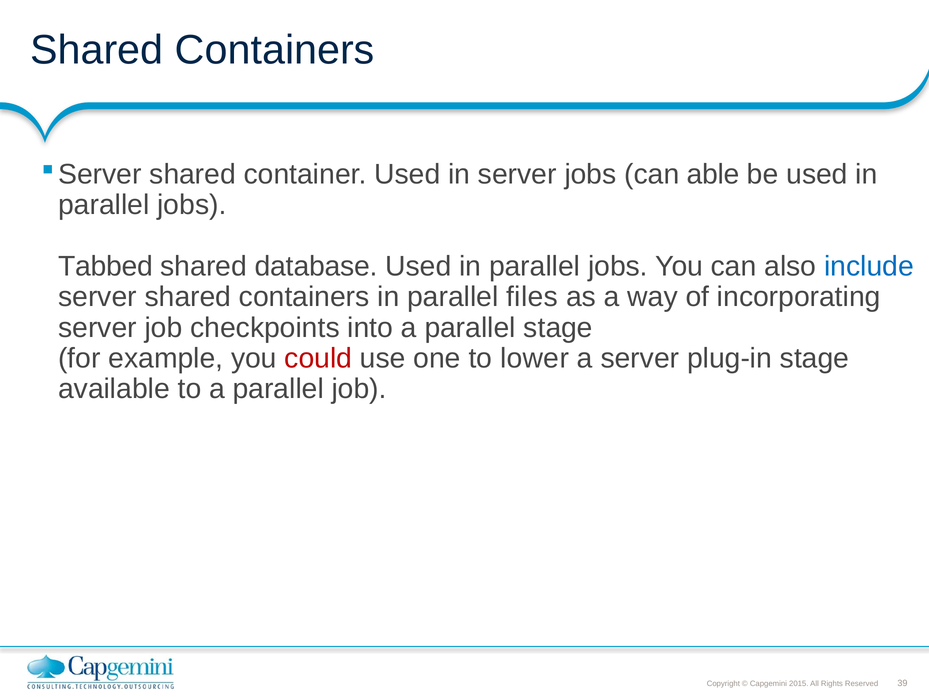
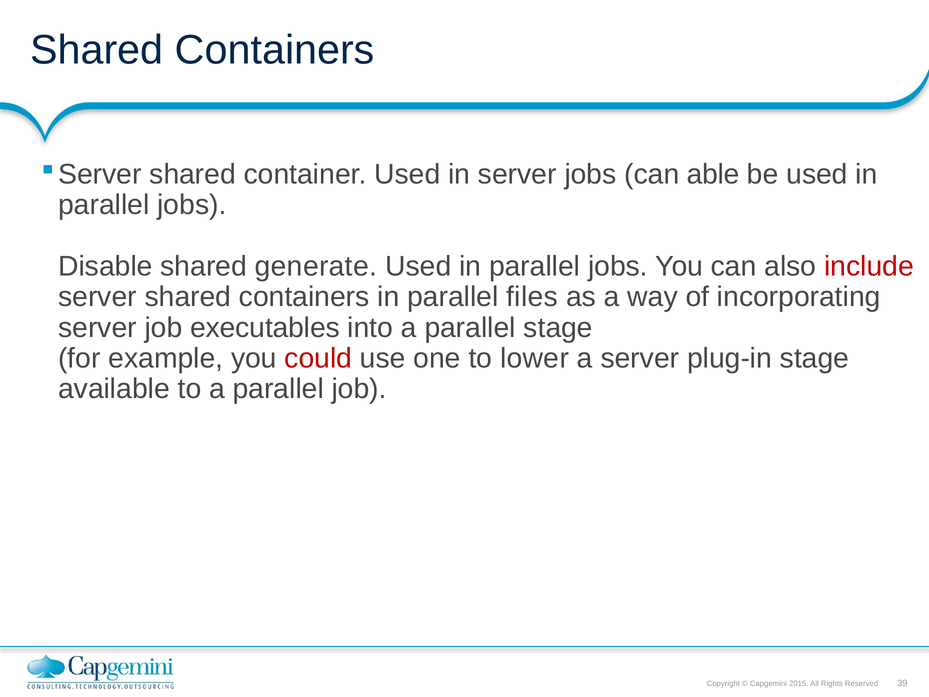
Tabbed: Tabbed -> Disable
database: database -> generate
include colour: blue -> red
checkpoints: checkpoints -> executables
